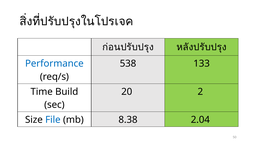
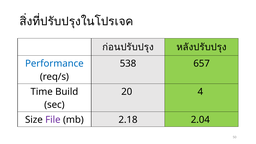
133: 133 -> 657
2: 2 -> 4
File colour: blue -> purple
8.38: 8.38 -> 2.18
